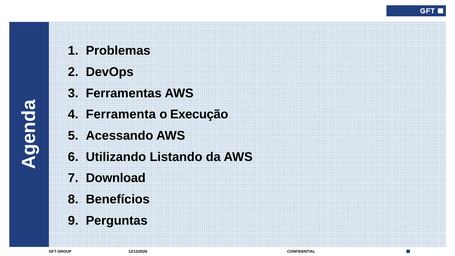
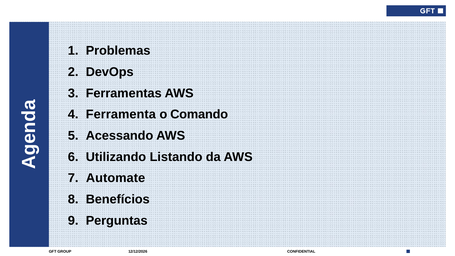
Execução: Execução -> Comando
Download: Download -> Automate
